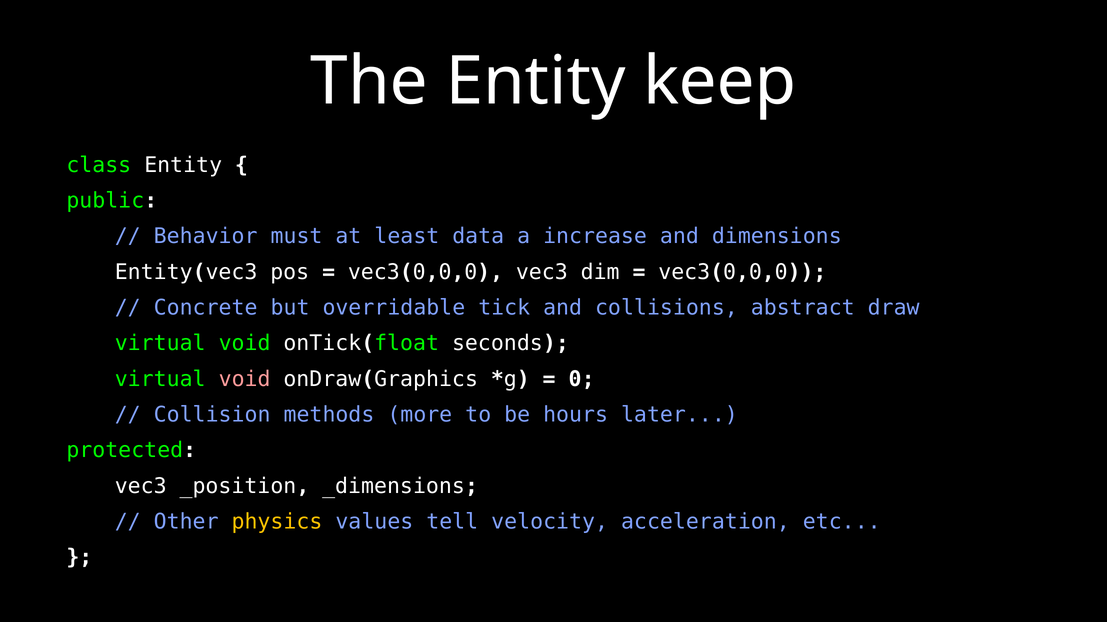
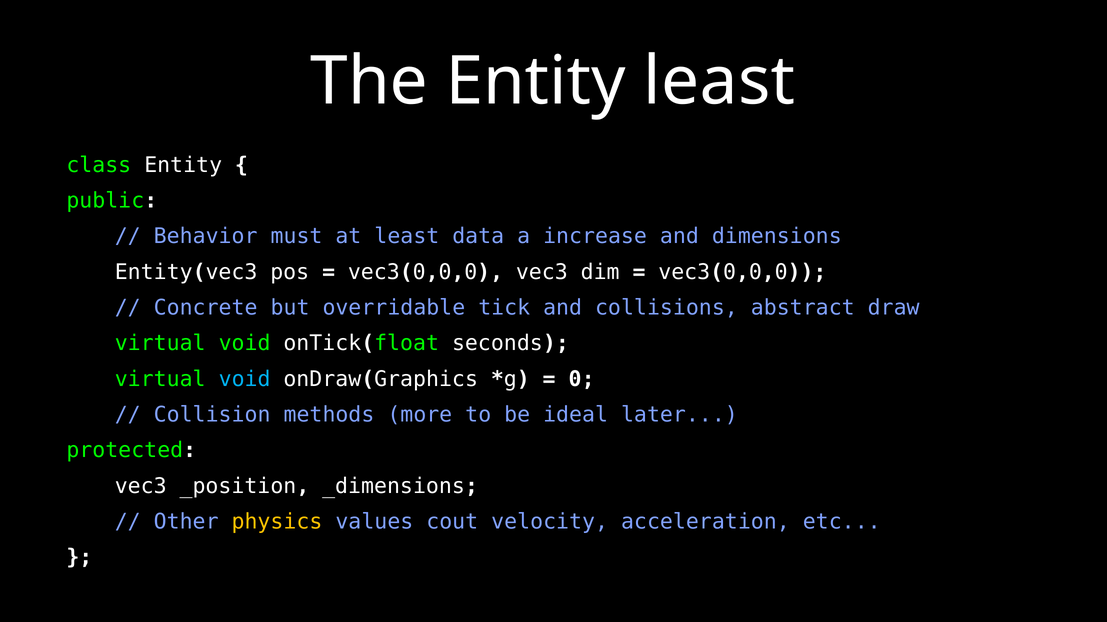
Entity keep: keep -> least
void at (245, 379) colour: pink -> light blue
hours: hours -> ideal
tell: tell -> cout
